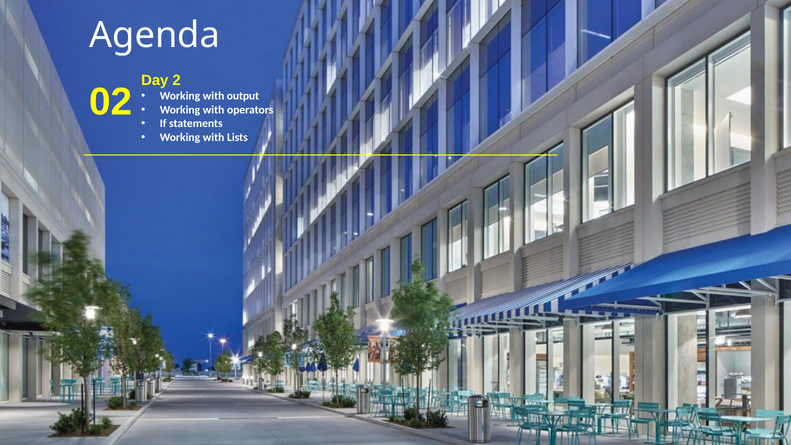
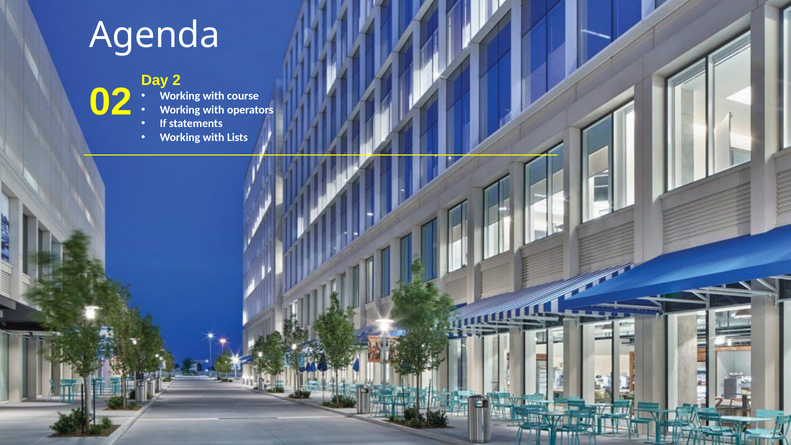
output: output -> course
